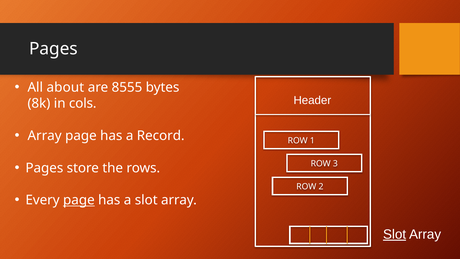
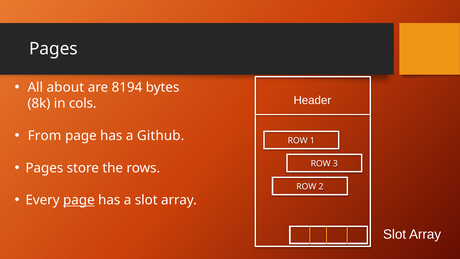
8555: 8555 -> 8194
Array at (45, 136): Array -> From
Record: Record -> Github
Slot at (395, 234) underline: present -> none
